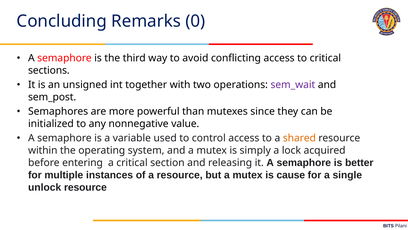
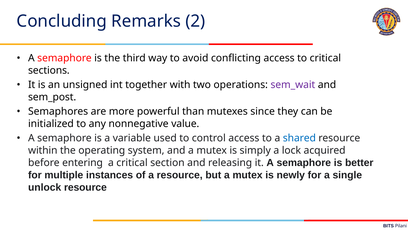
0: 0 -> 2
shared colour: orange -> blue
cause: cause -> newly
